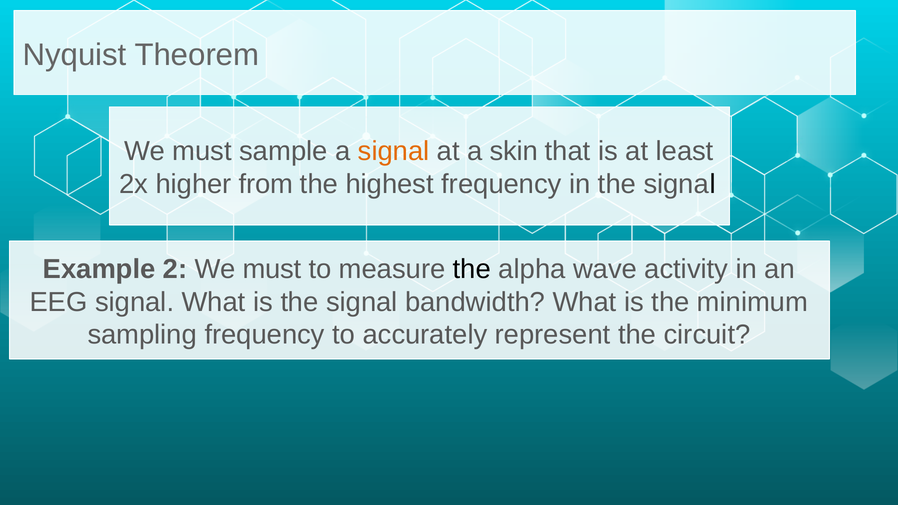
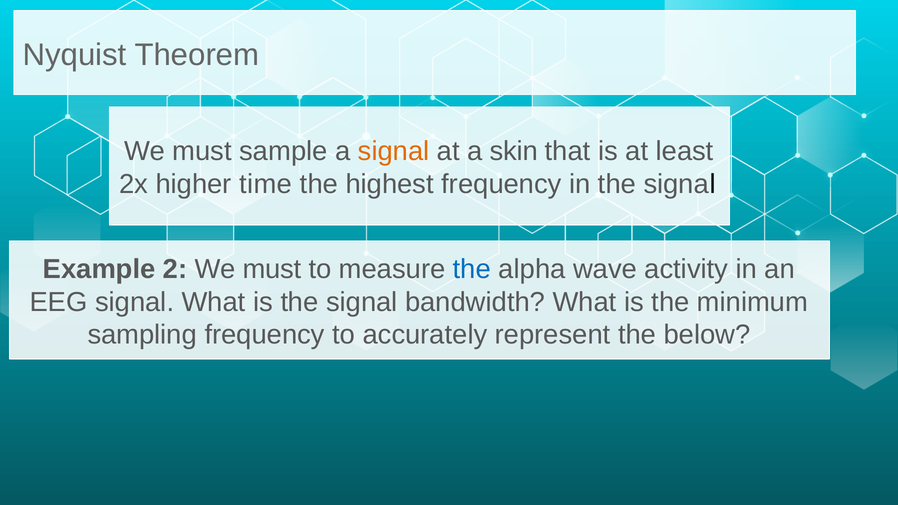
from: from -> time
the at (472, 269) colour: black -> blue
circuit: circuit -> below
